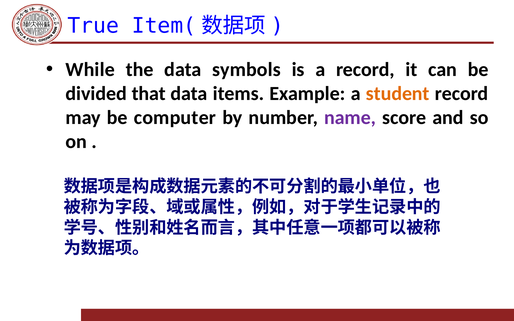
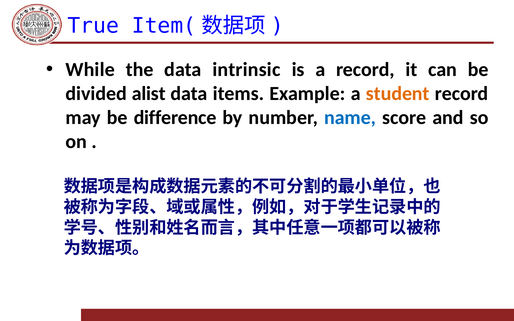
symbols: symbols -> intrinsic
that: that -> alist
computer: computer -> difference
name colour: purple -> blue
